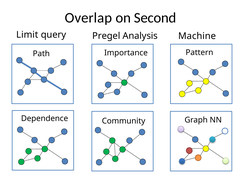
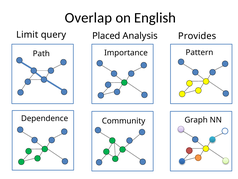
Second: Second -> English
Pregel: Pregel -> Placed
Machine: Machine -> Provides
